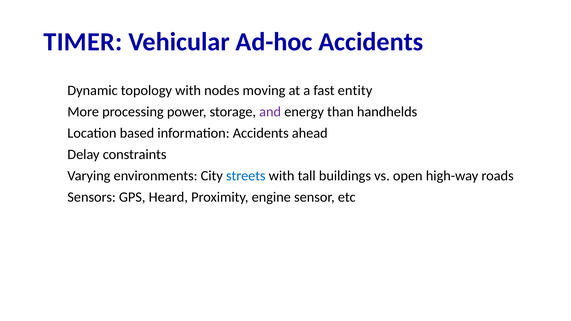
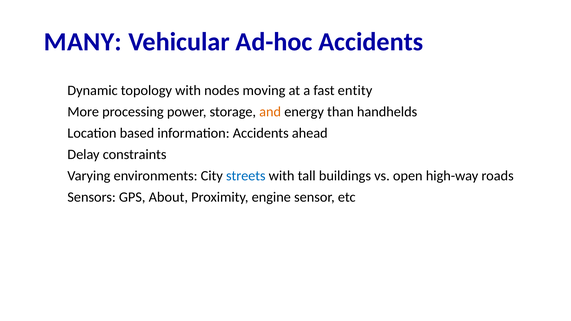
TIMER: TIMER -> MANY
and colour: purple -> orange
Heard: Heard -> About
